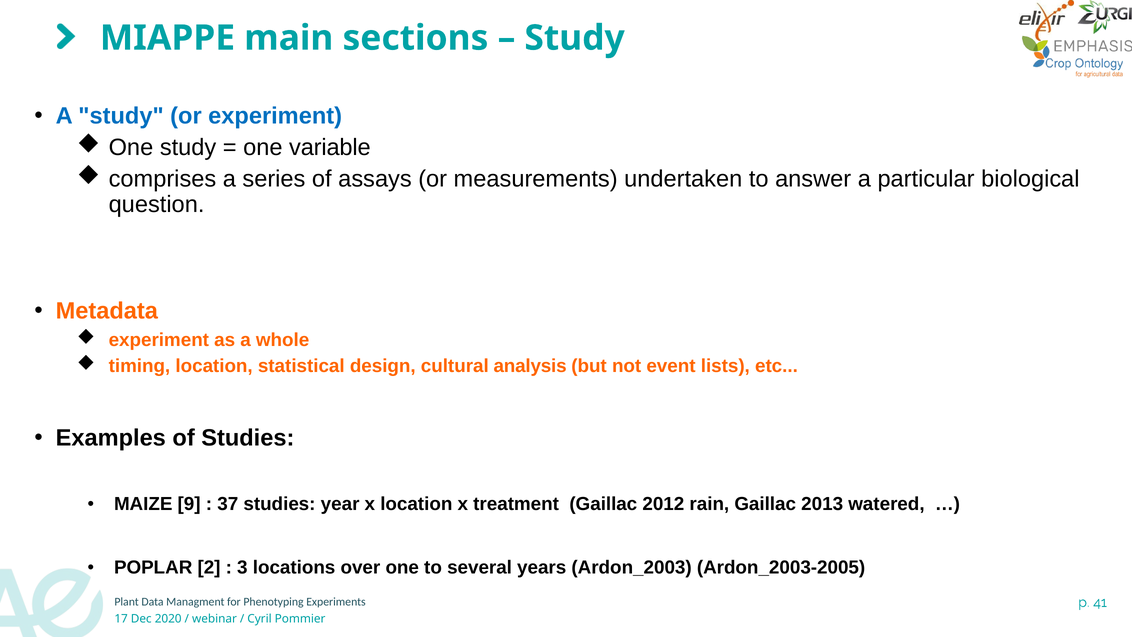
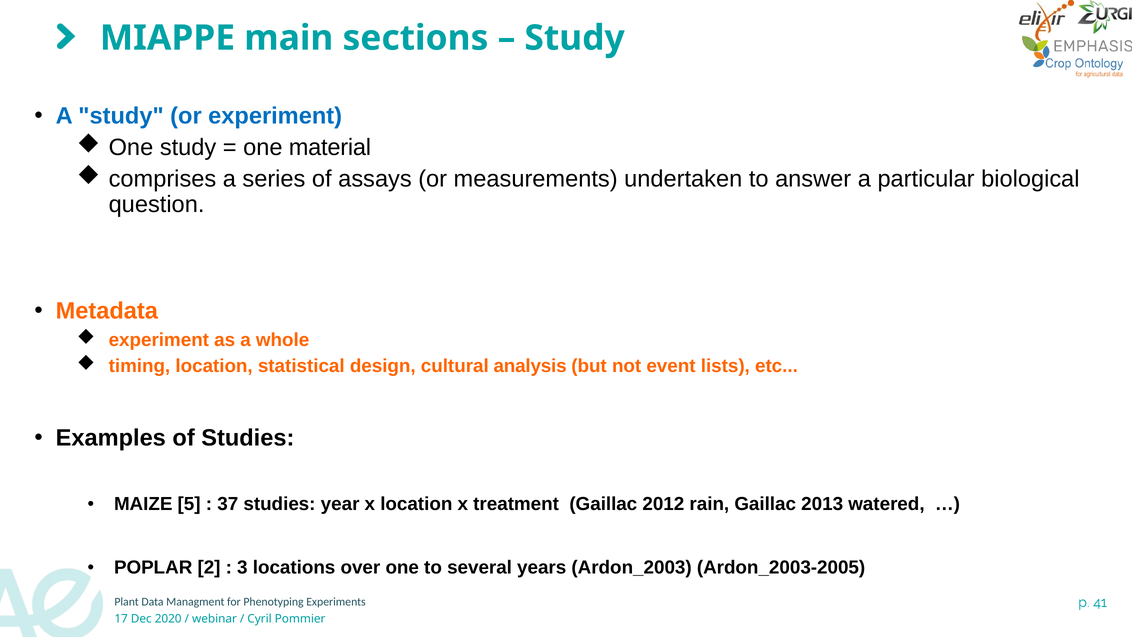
variable: variable -> material
9: 9 -> 5
